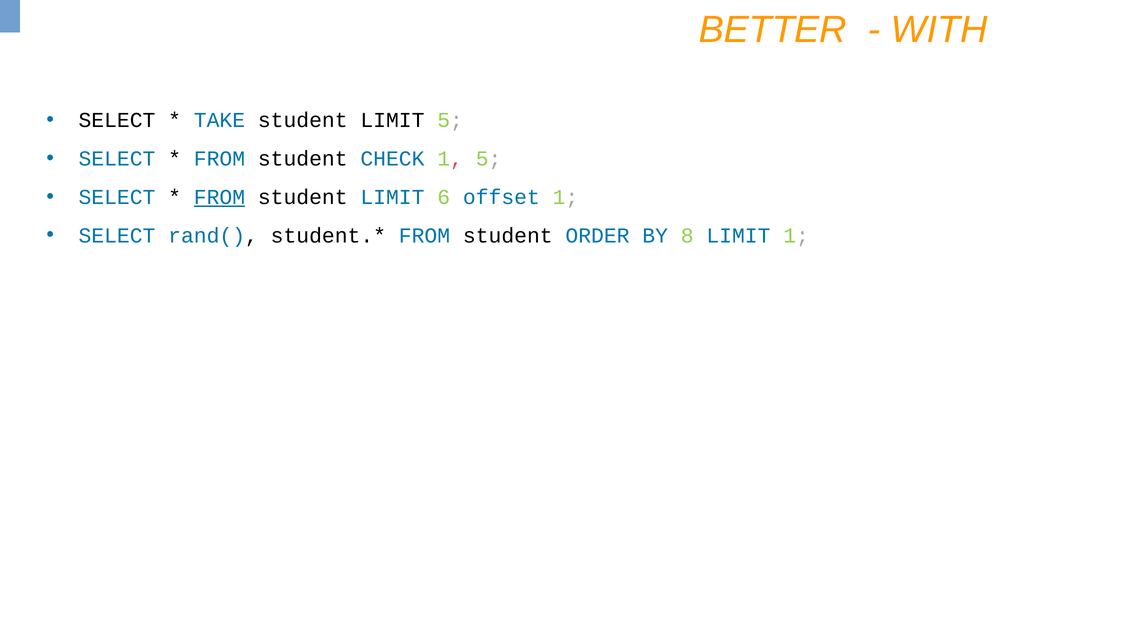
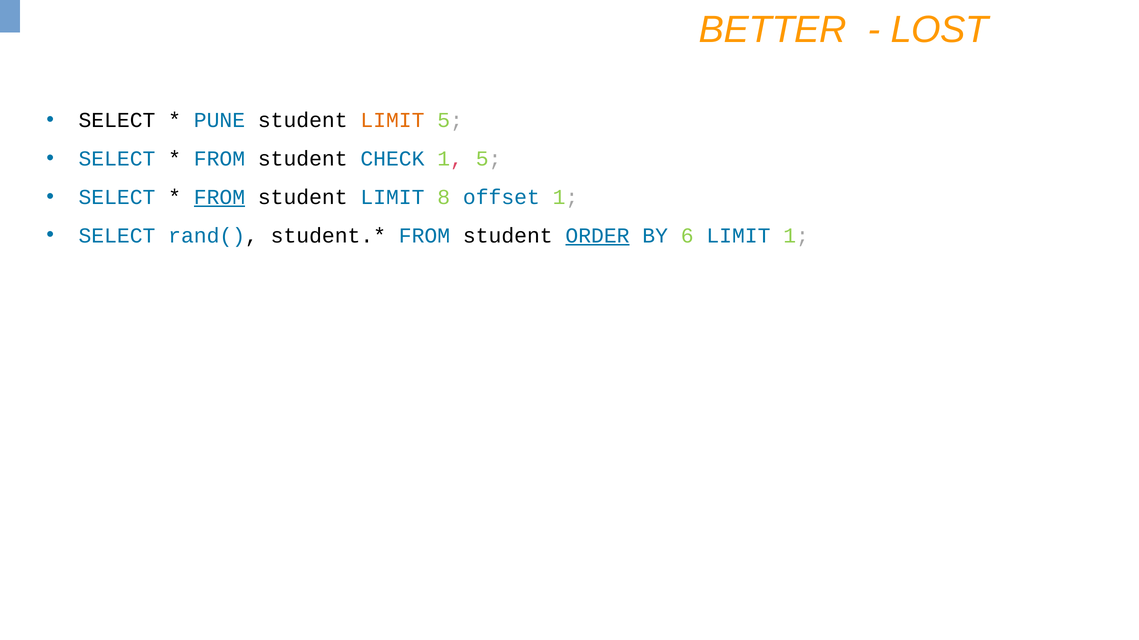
WITH: WITH -> LOST
TAKE: TAKE -> PUNE
LIMIT at (392, 120) colour: black -> orange
6: 6 -> 8
ORDER underline: none -> present
8: 8 -> 6
